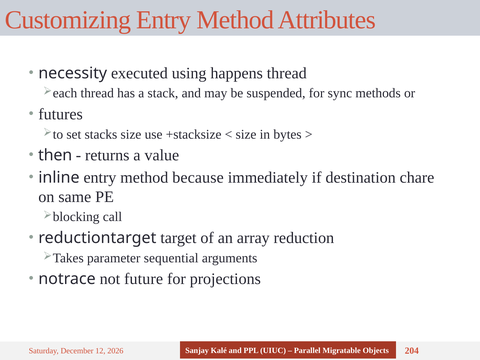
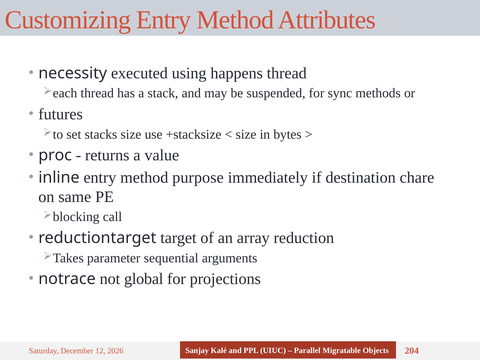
then: then -> proc
because: because -> purpose
future: future -> global
